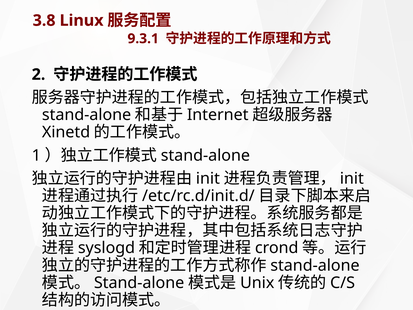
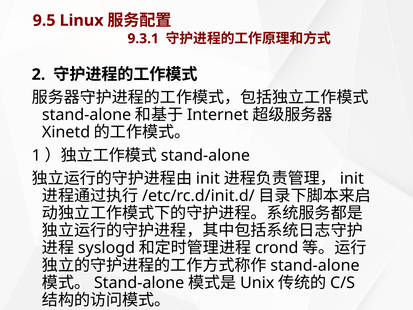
3.8: 3.8 -> 9.5
